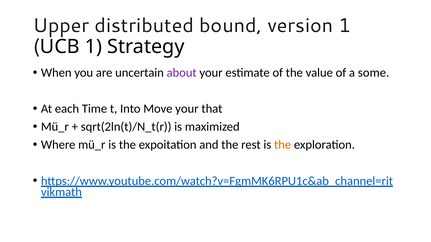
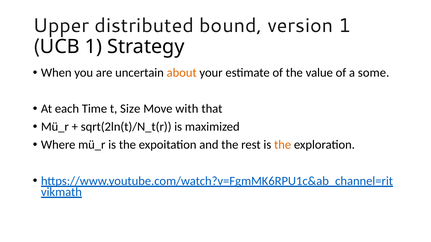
about colour: purple -> orange
Into: Into -> Size
Move your: your -> with
